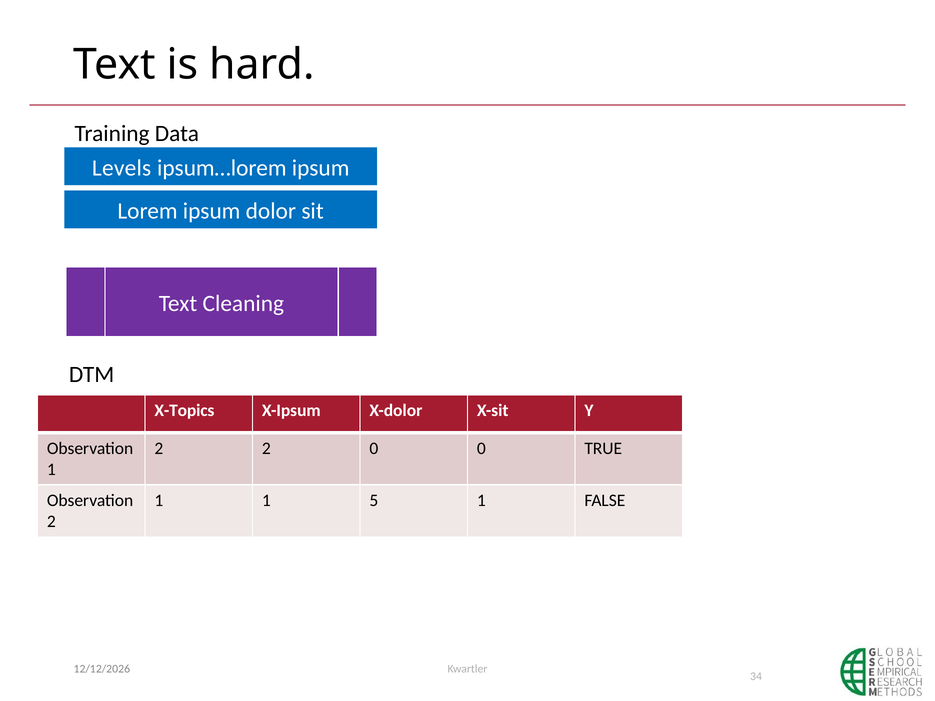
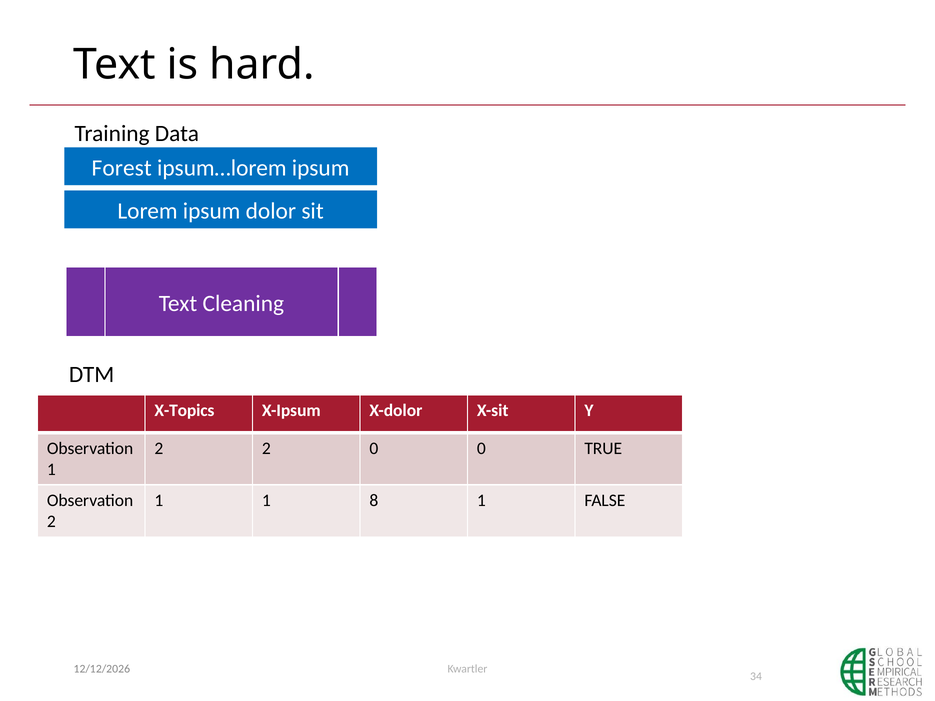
Levels: Levels -> Forest
5: 5 -> 8
